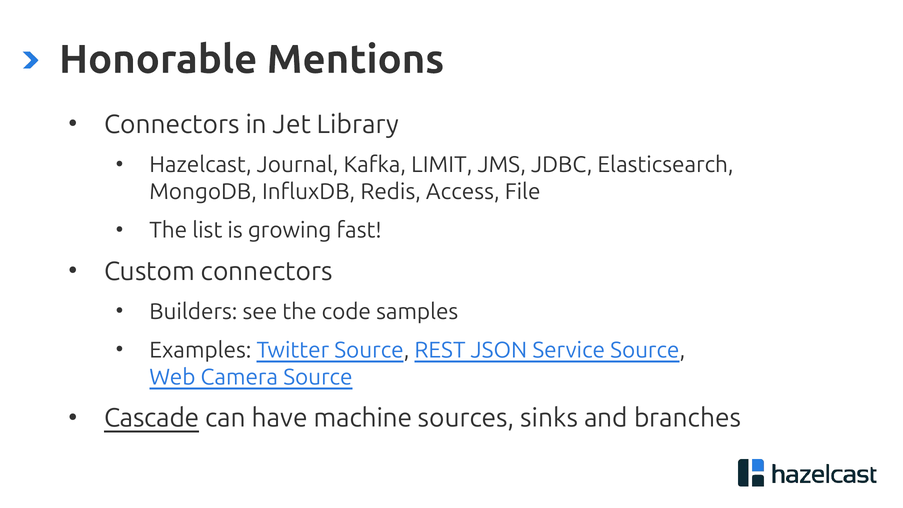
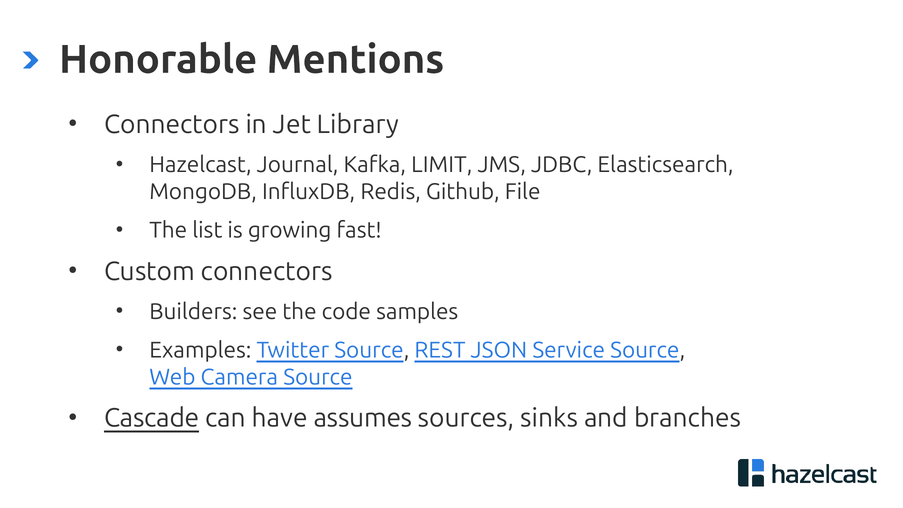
Access: Access -> Github
machine: machine -> assumes
